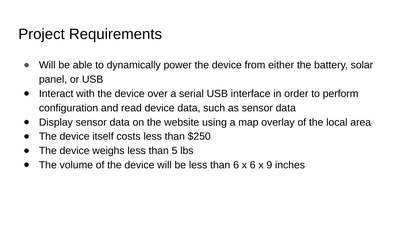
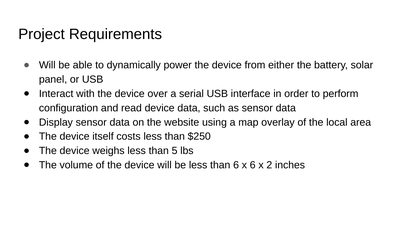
9: 9 -> 2
